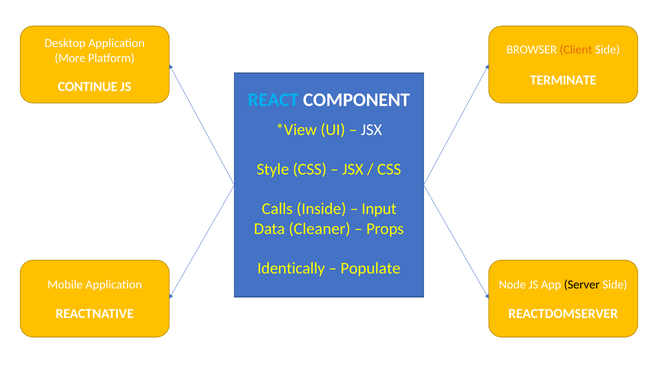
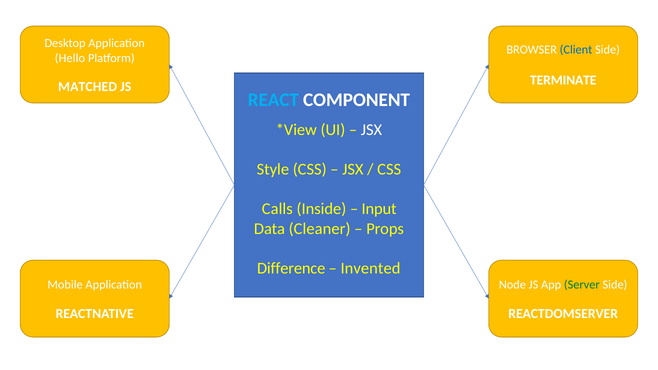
Client colour: orange -> blue
More: More -> Hello
CONTINUE: CONTINUE -> MATCHED
Identically: Identically -> Difference
Populate: Populate -> Invented
Server colour: black -> green
